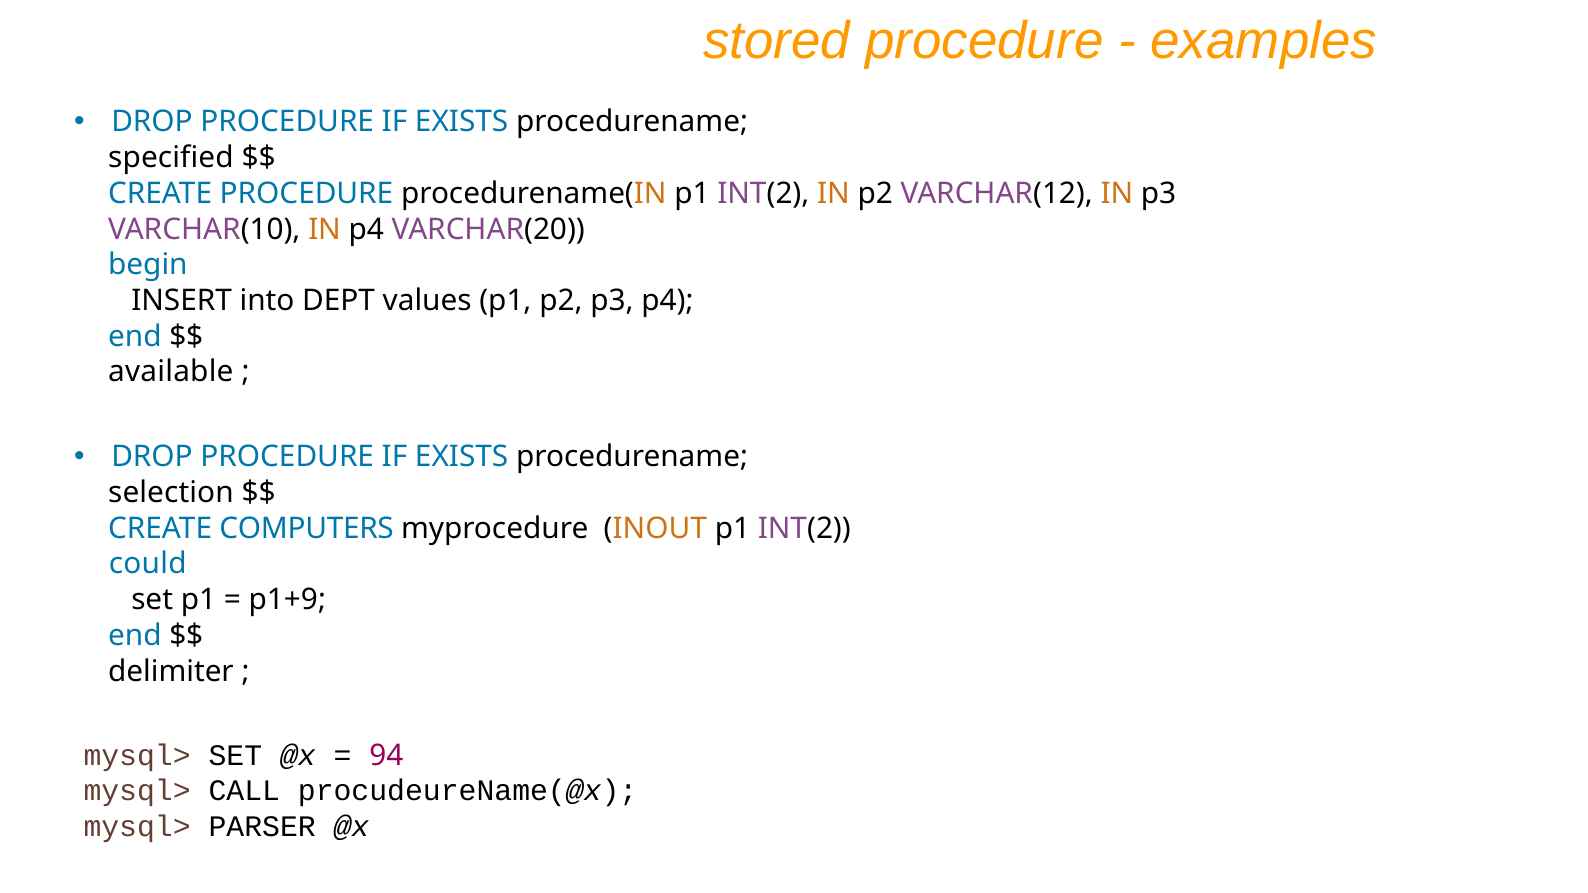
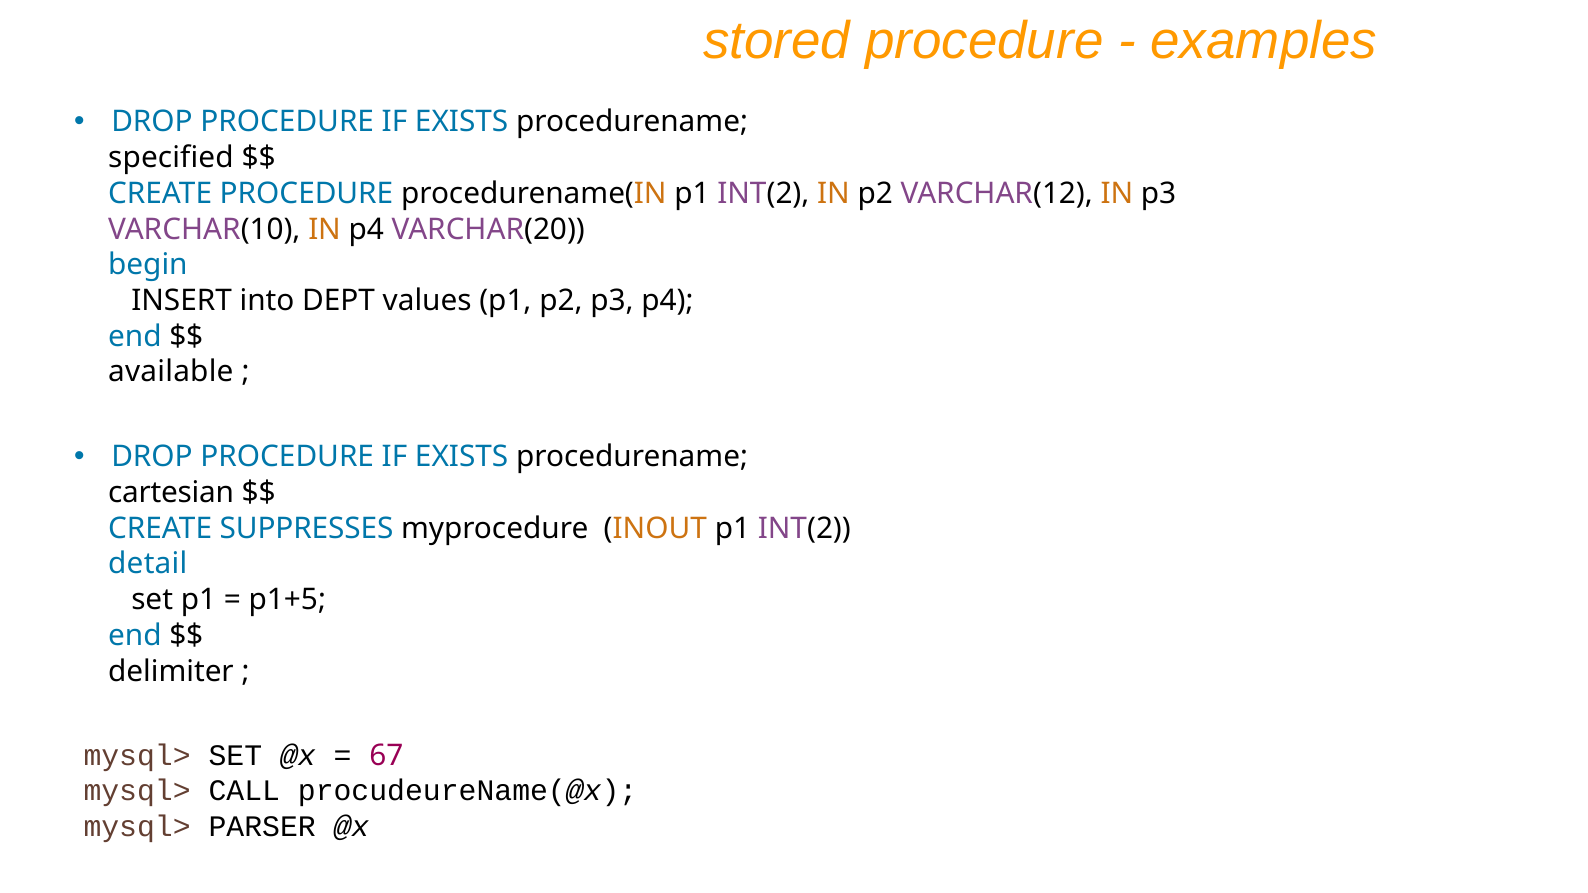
selection: selection -> cartesian
COMPUTERS: COMPUTERS -> SUPPRESSES
could: could -> detail
p1+9: p1+9 -> p1+5
94: 94 -> 67
